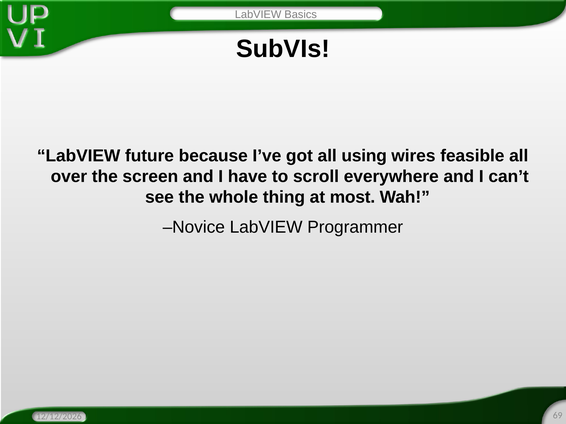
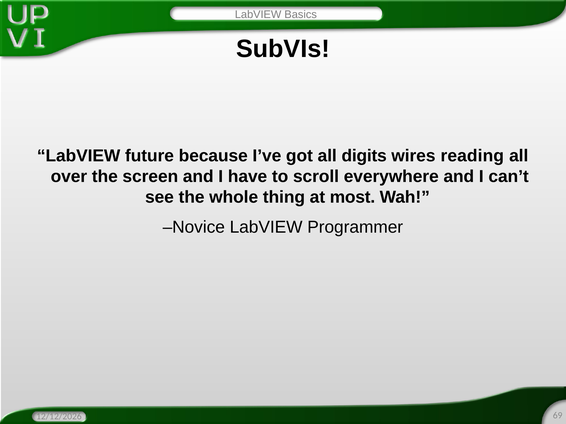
using: using -> digits
feasible: feasible -> reading
